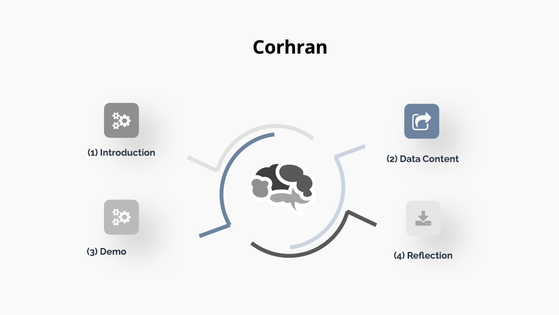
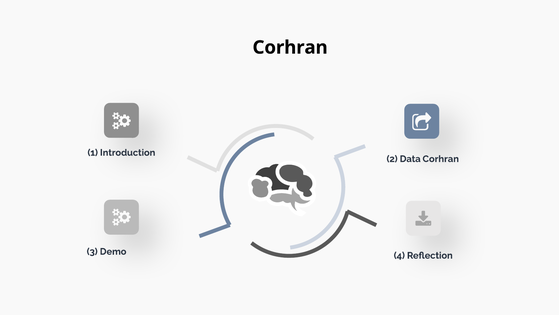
Data Content: Content -> Corhran
